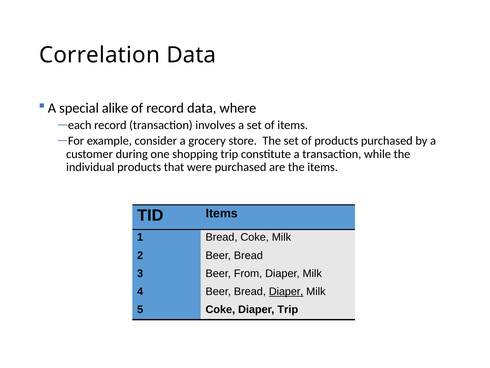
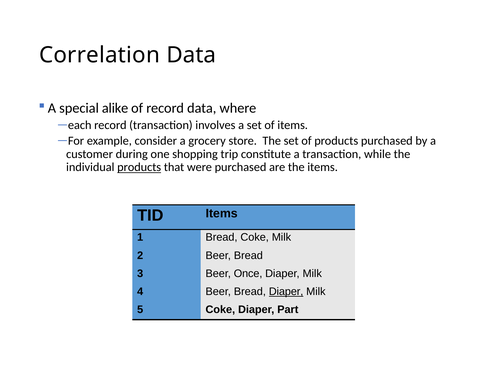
products at (139, 167) underline: none -> present
From: From -> Once
Diaper Trip: Trip -> Part
